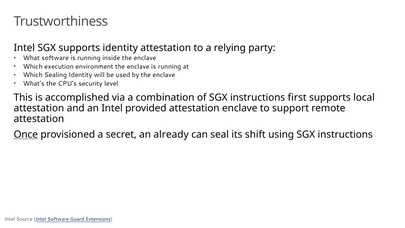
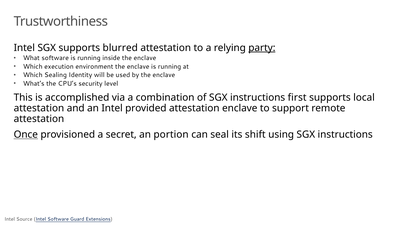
supports identity: identity -> blurred
party underline: none -> present
already: already -> portion
